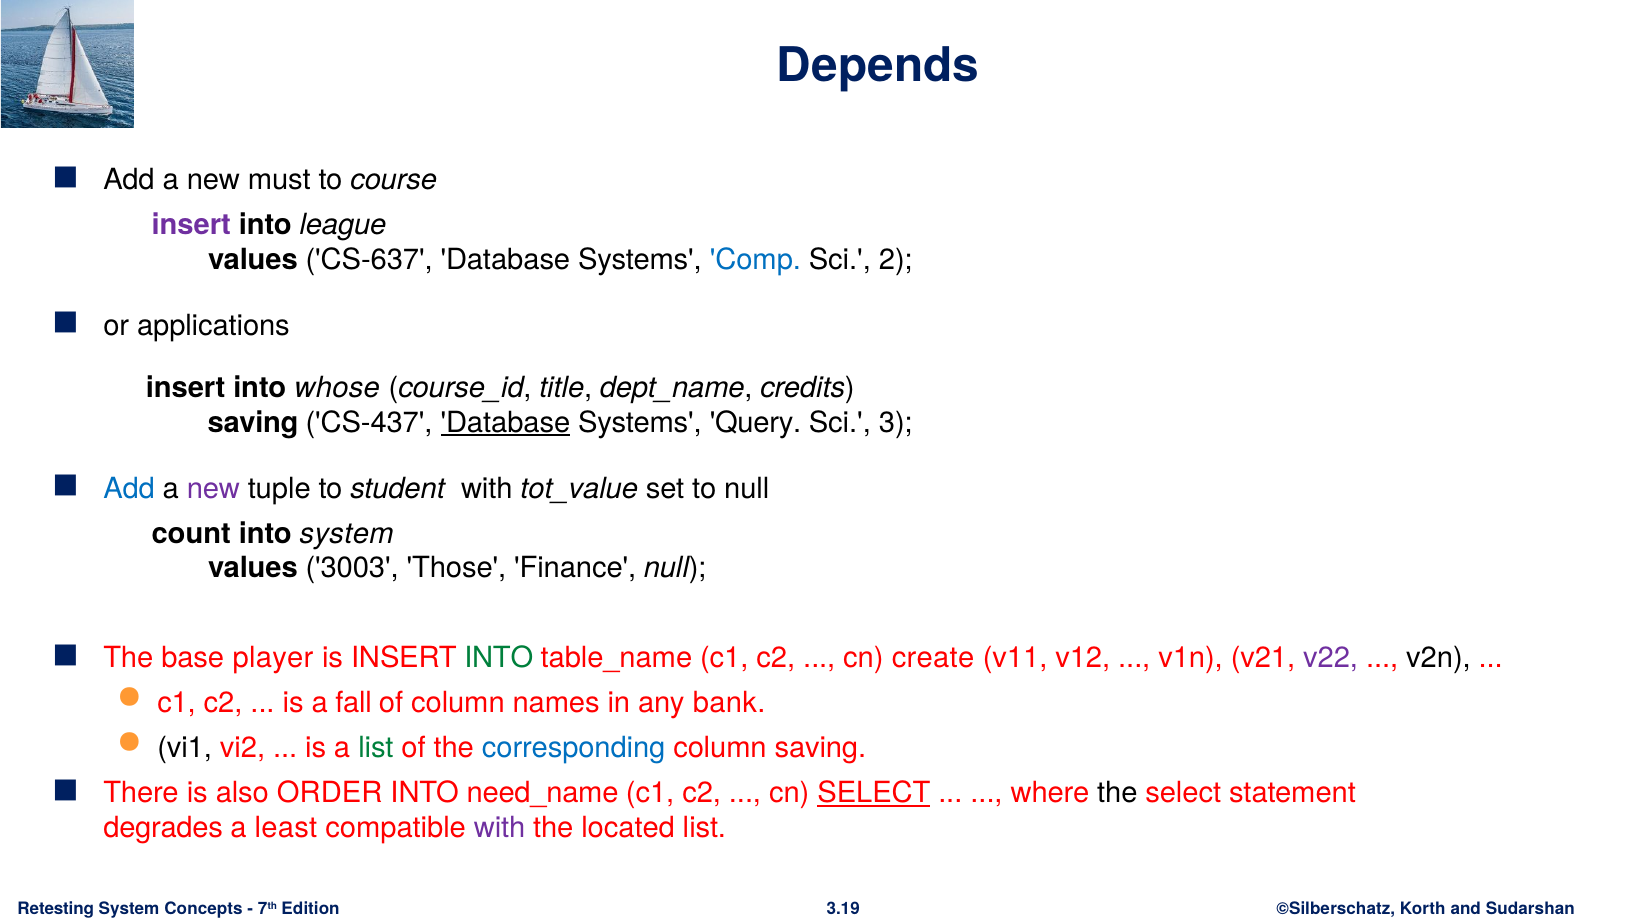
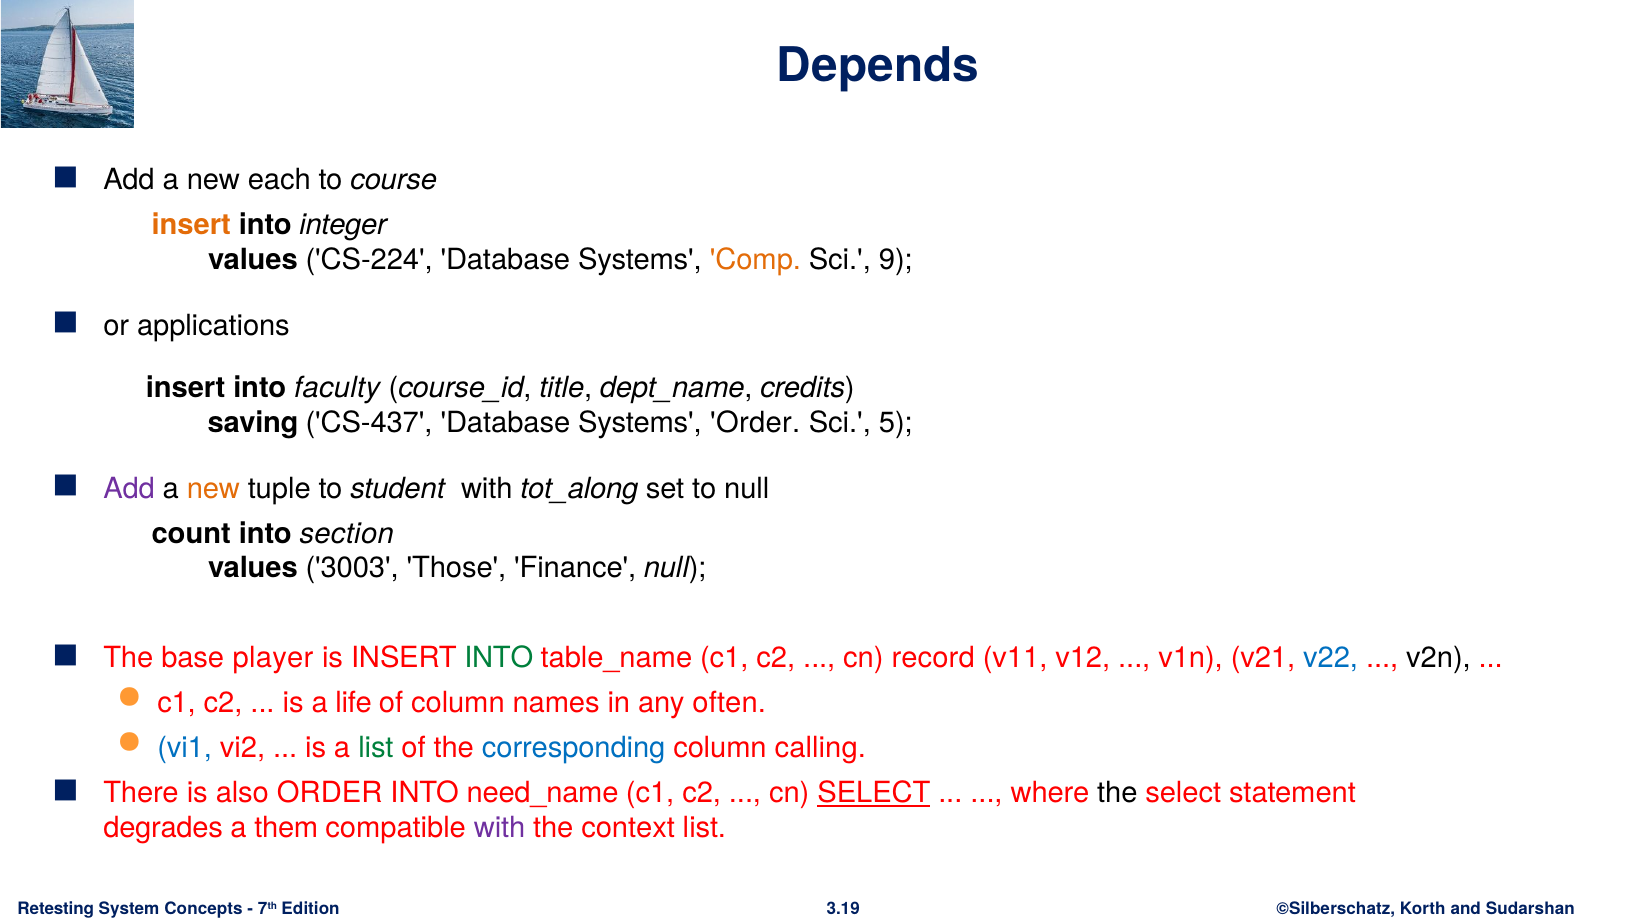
must: must -> each
insert at (191, 225) colour: purple -> orange
league: league -> integer
CS-637: CS-637 -> CS-224
Comp colour: blue -> orange
2: 2 -> 9
whose: whose -> faculty
Database at (505, 422) underline: present -> none
Systems Query: Query -> Order
3: 3 -> 5
Add at (129, 489) colour: blue -> purple
new at (213, 489) colour: purple -> orange
tot_value: tot_value -> tot_along
into system: system -> section
create: create -> record
v22 colour: purple -> blue
fall: fall -> life
bank: bank -> often
vi1 colour: black -> blue
column saving: saving -> calling
least: least -> them
located: located -> context
